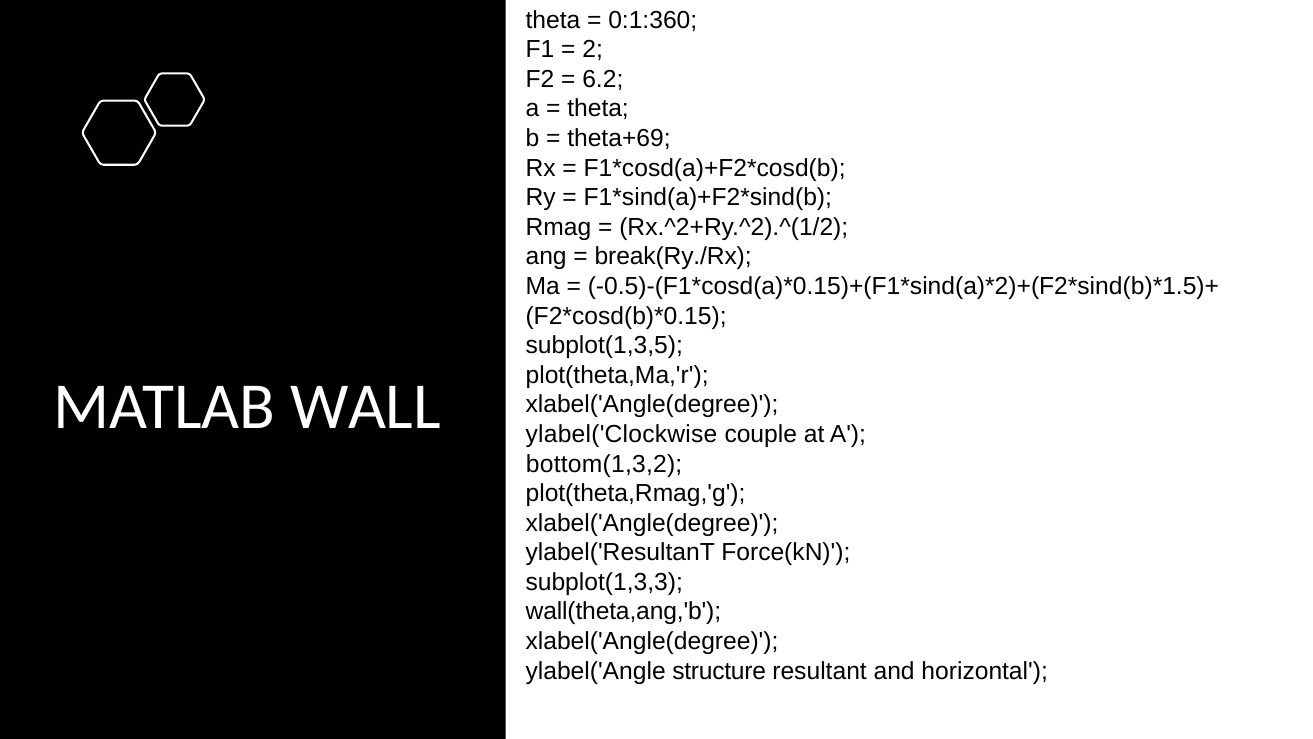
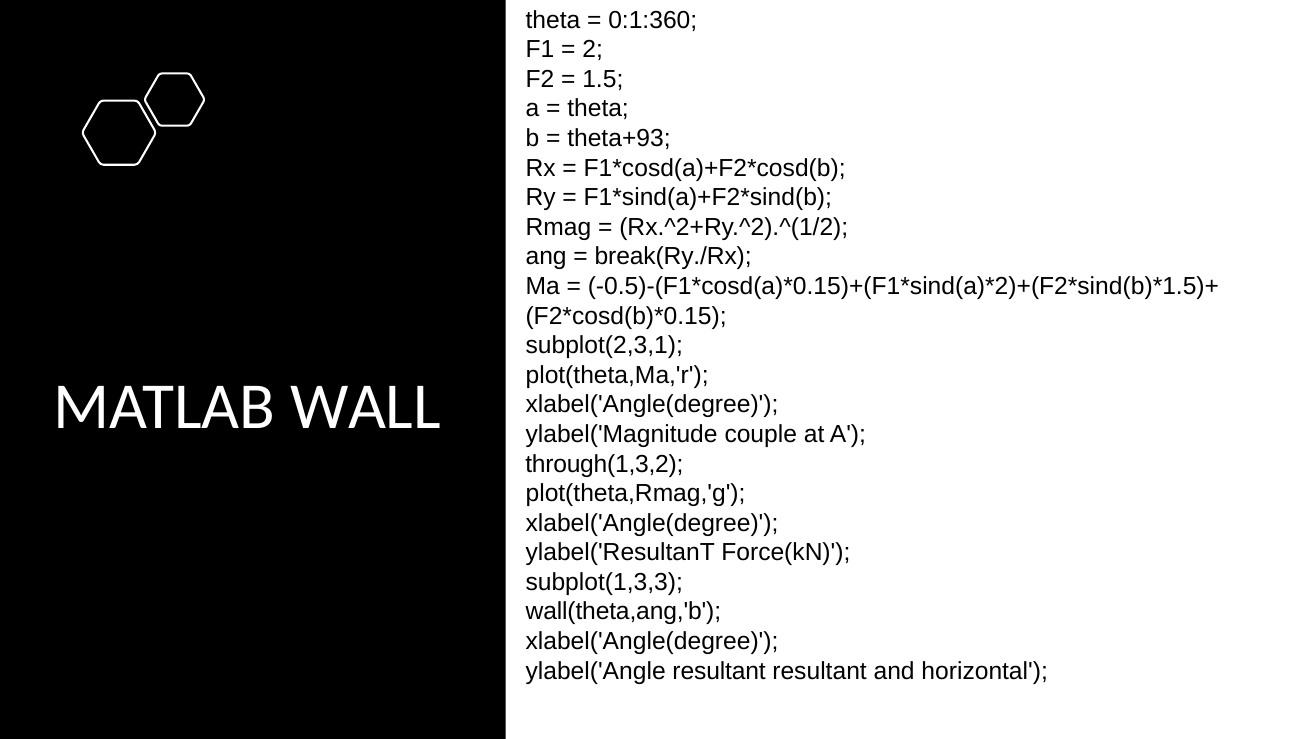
6.2: 6.2 -> 1.5
theta+69: theta+69 -> theta+93
subplot(1,3,5: subplot(1,3,5 -> subplot(2,3,1
ylabel('Clockwise: ylabel('Clockwise -> ylabel('Magnitude
bottom(1,3,2: bottom(1,3,2 -> through(1,3,2
ylabel('Angle structure: structure -> resultant
